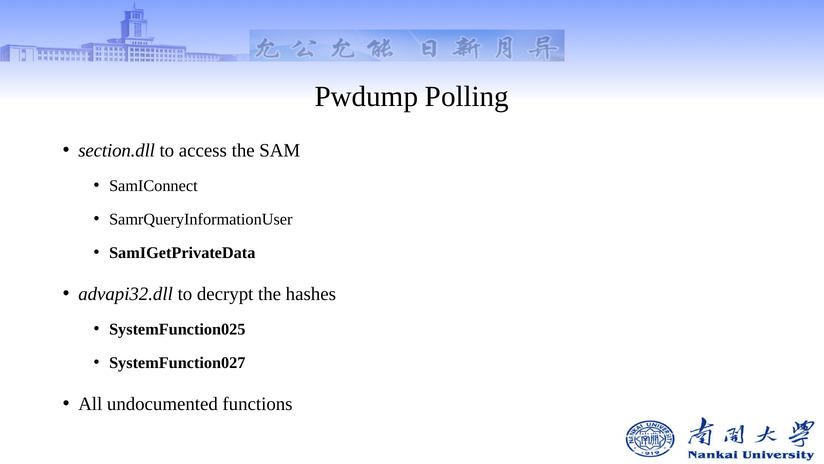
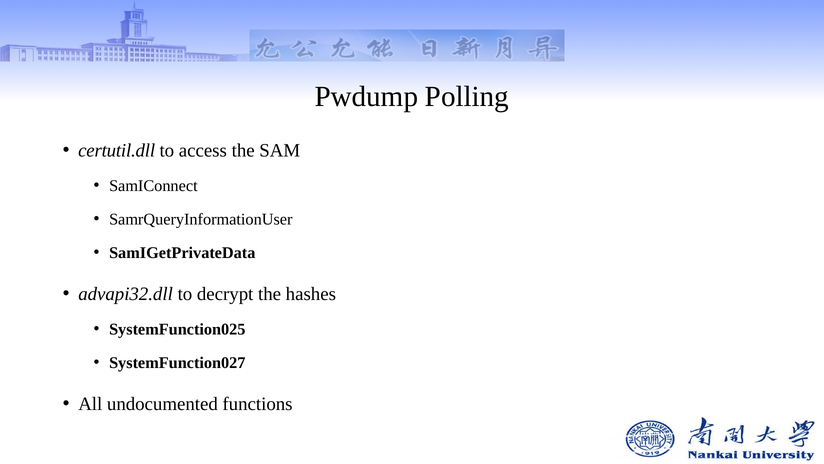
section.dll: section.dll -> certutil.dll
